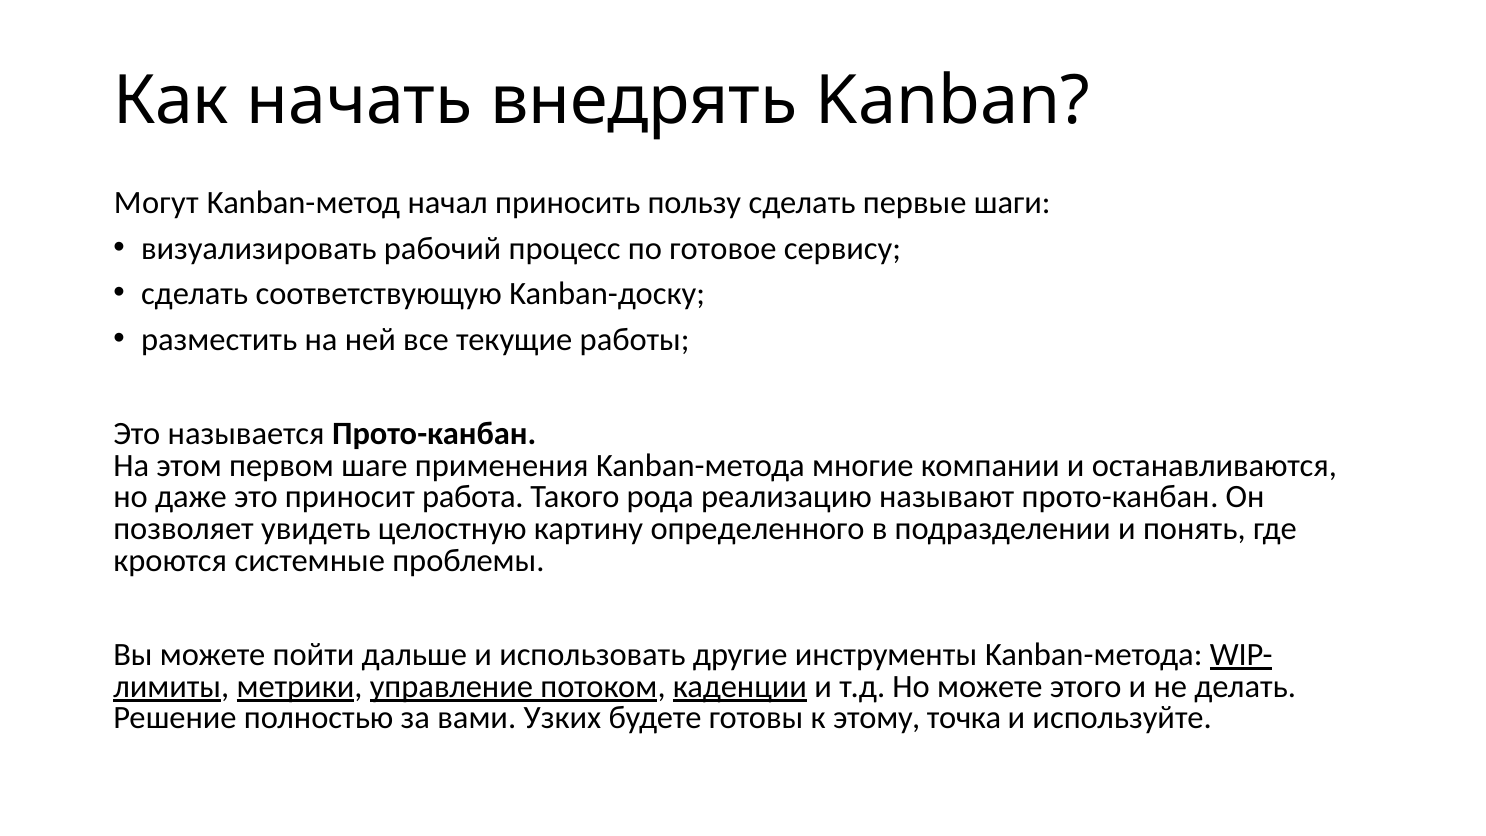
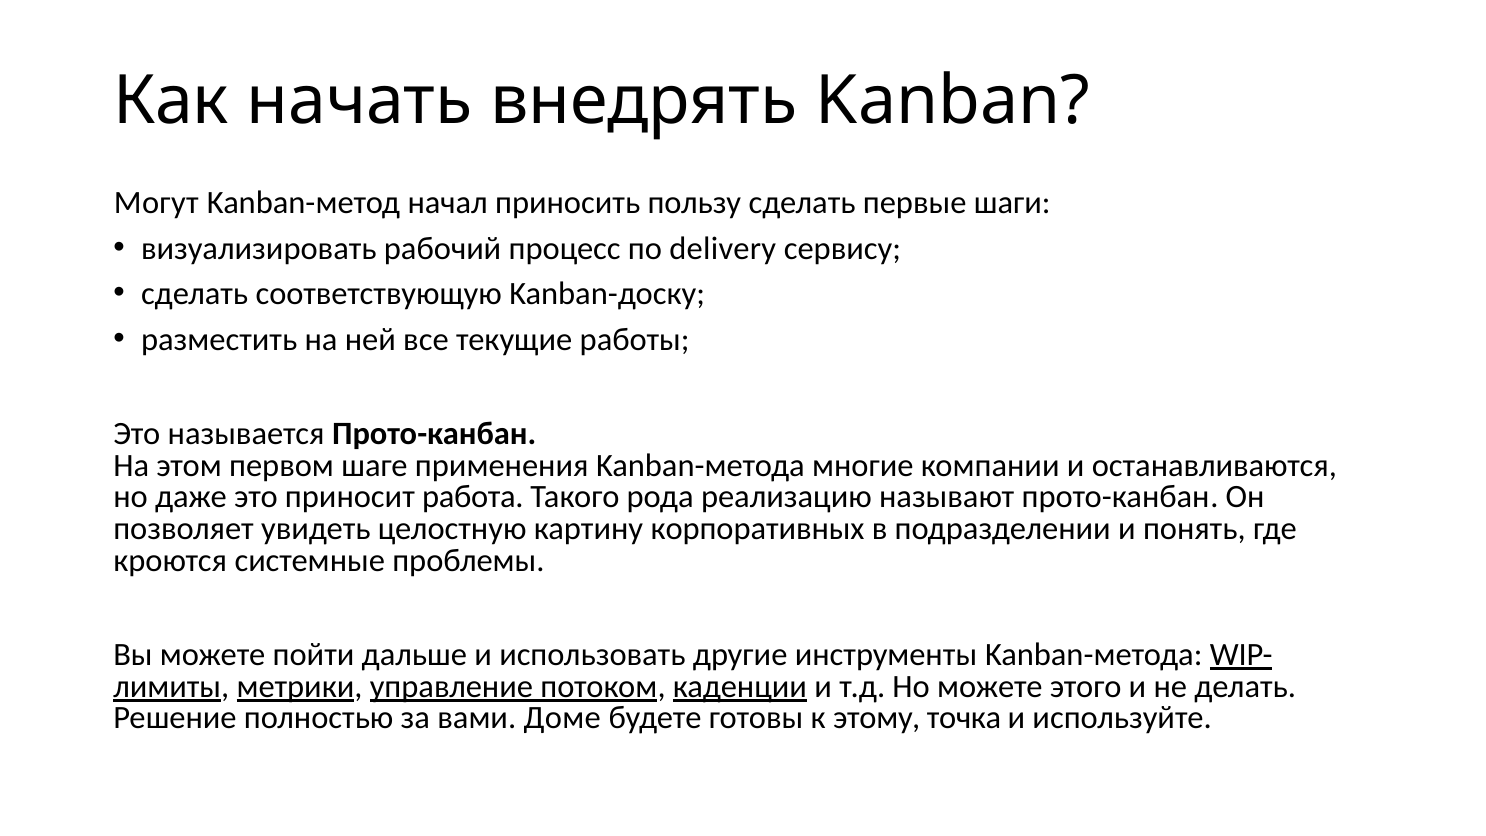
готовое: готовое -> delivery
определенного: определенного -> корпоративных
Узких: Узких -> Доме
